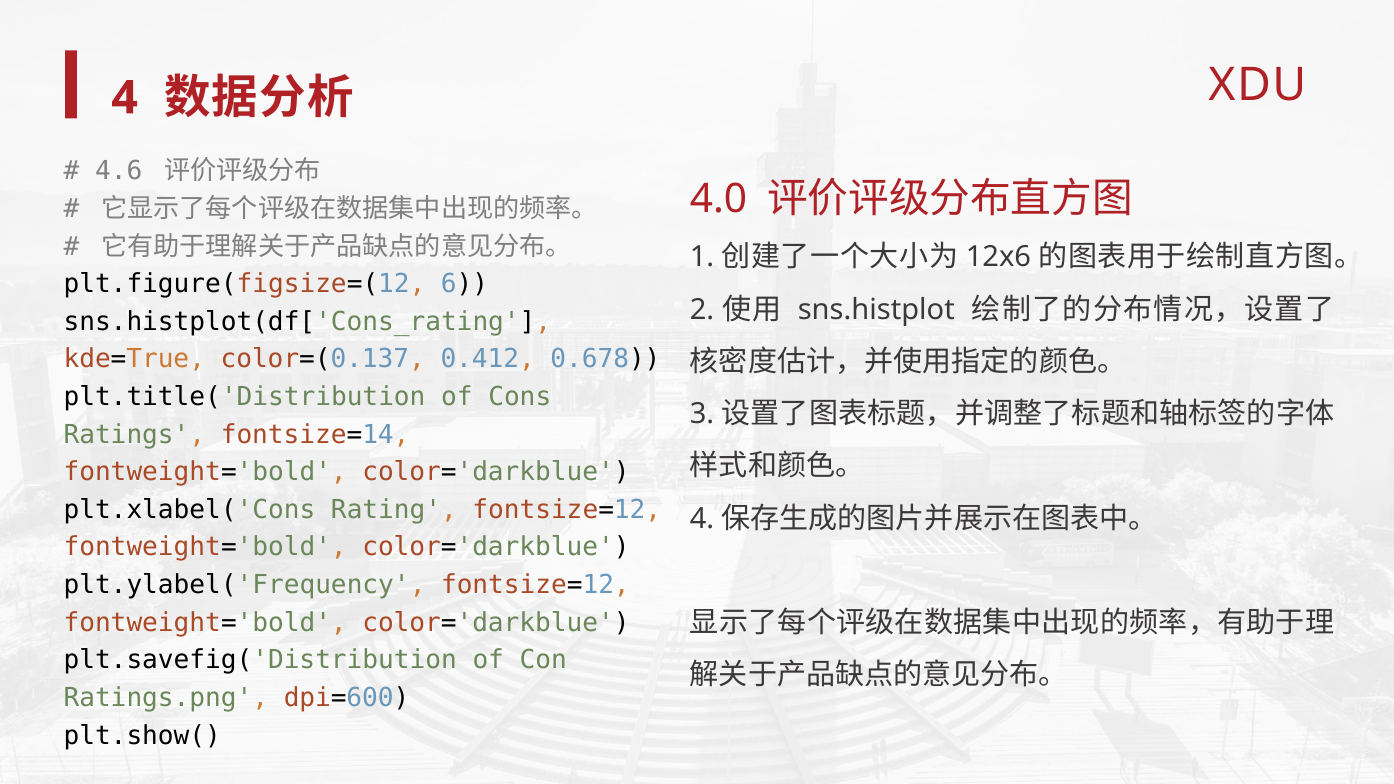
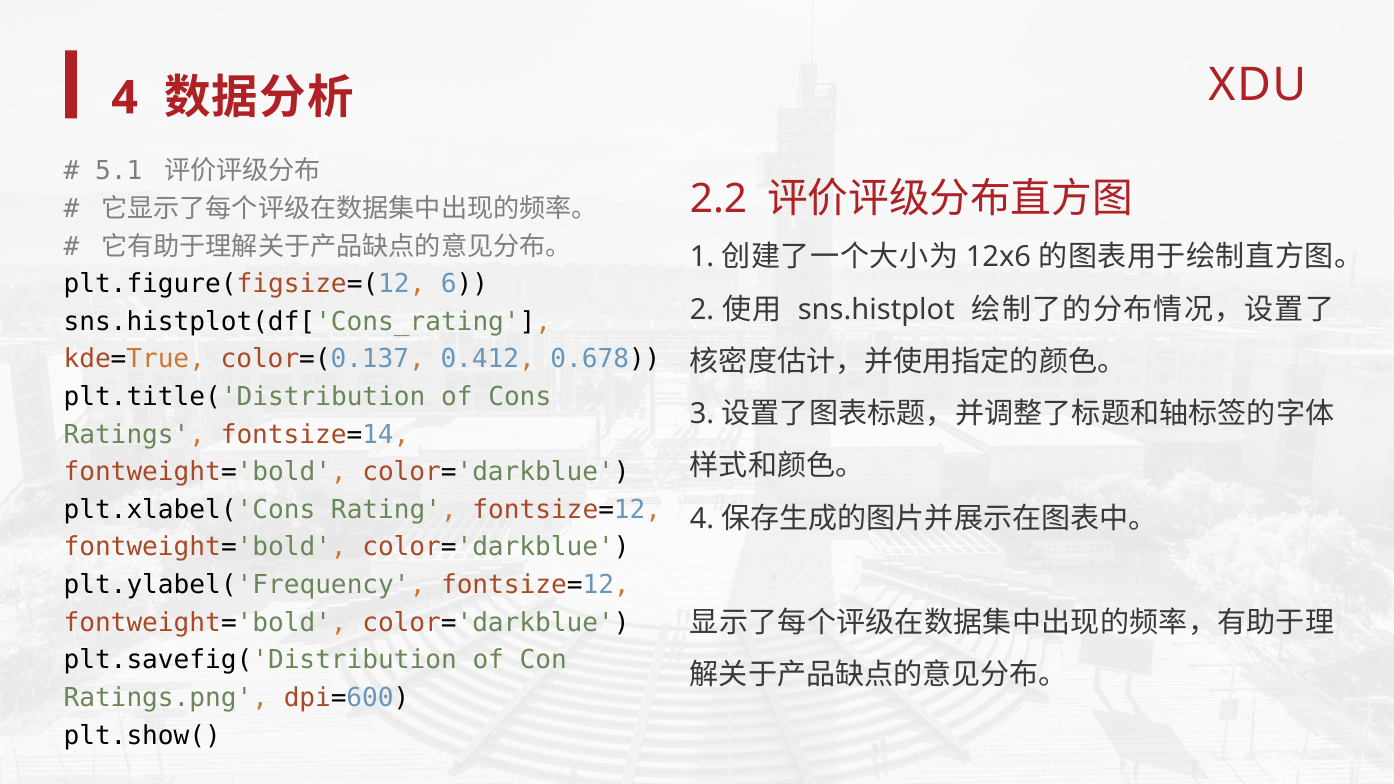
4.6: 4.6 -> 5.1
4.0: 4.0 -> 2.2
